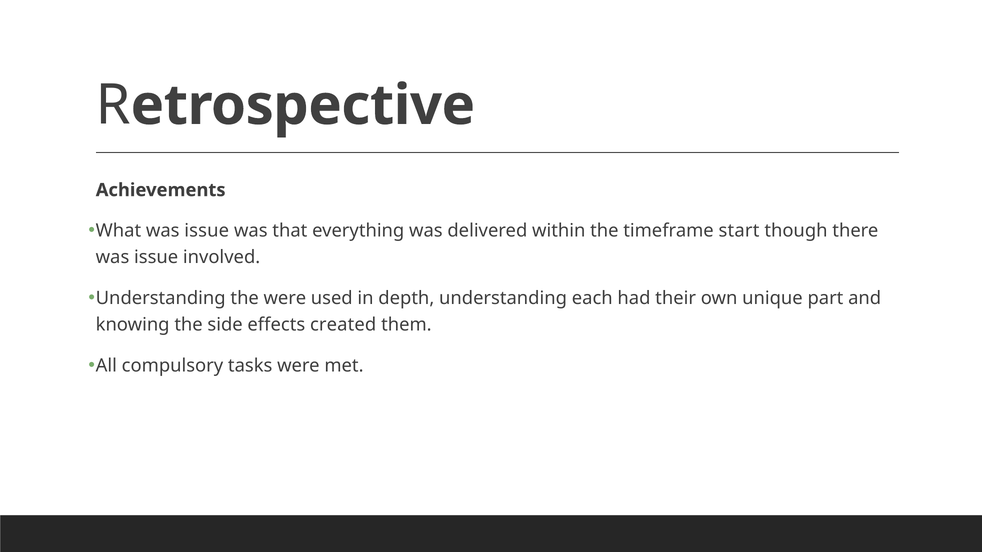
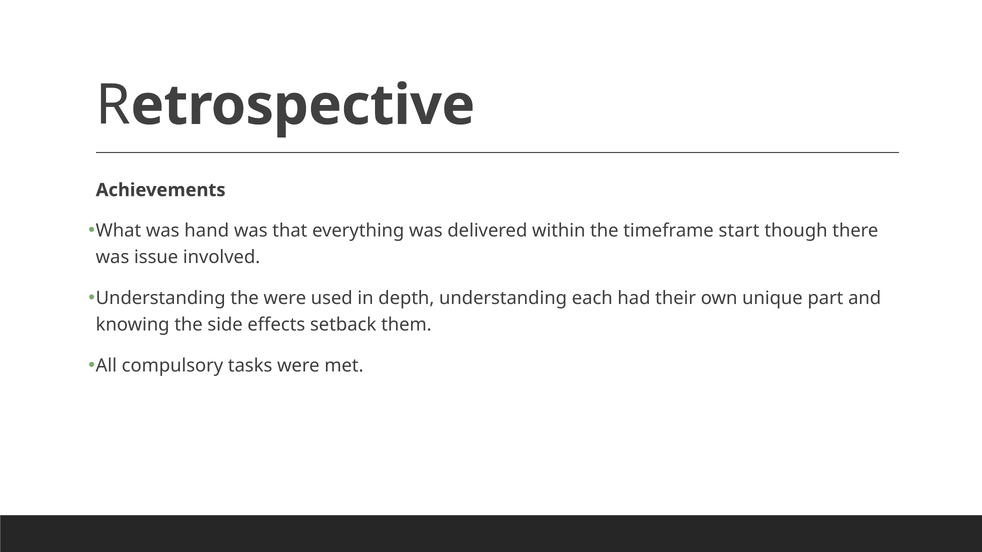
What was issue: issue -> hand
created: created -> setback
